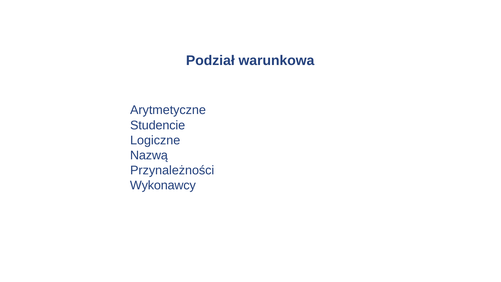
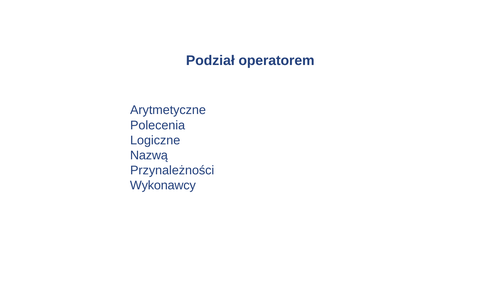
warunkowa: warunkowa -> operatorem
Studencie: Studencie -> Polecenia
